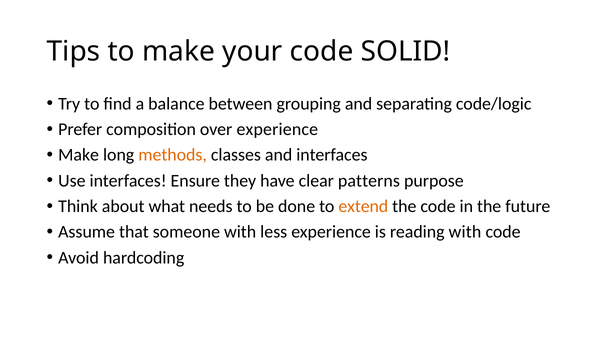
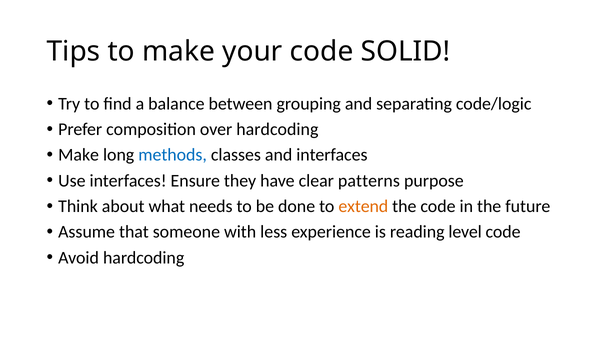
over experience: experience -> hardcoding
methods colour: orange -> blue
reading with: with -> level
